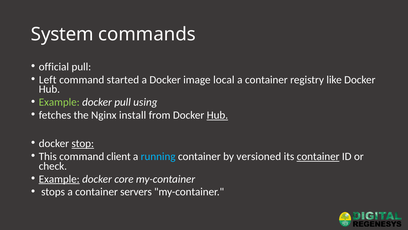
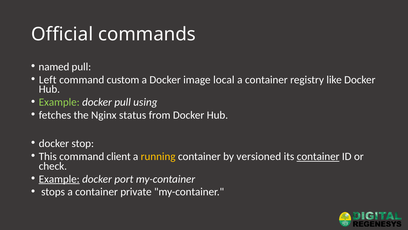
System: System -> Official
official: official -> named
started: started -> custom
install: install -> status
Hub at (217, 115) underline: present -> none
stop underline: present -> none
running colour: light blue -> yellow
core: core -> port
servers: servers -> private
